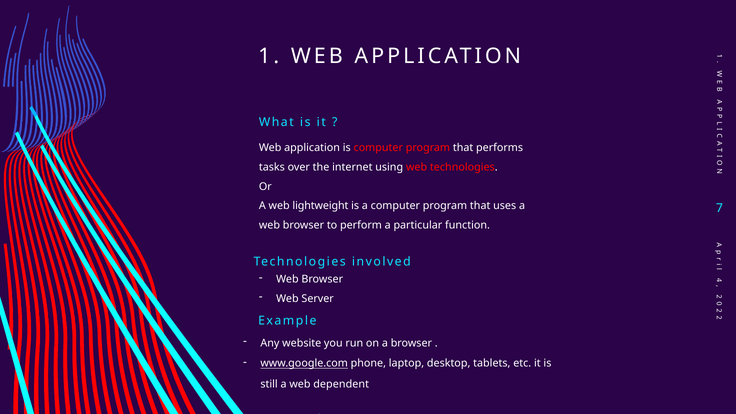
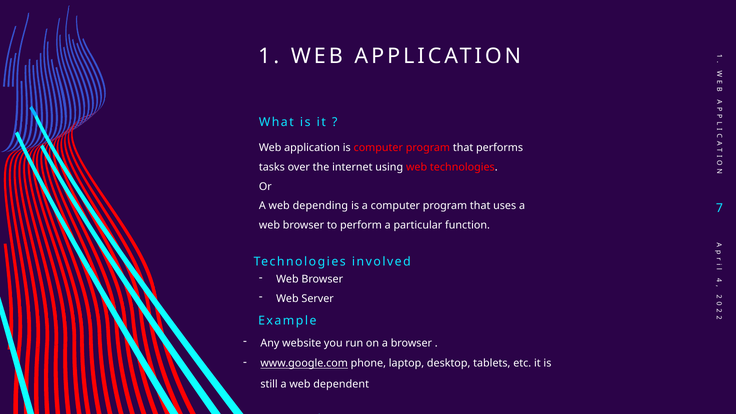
lightweight: lightweight -> depending
